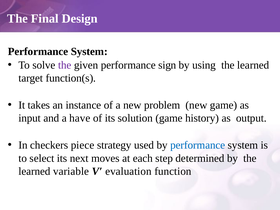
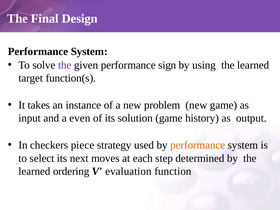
have: have -> even
performance at (198, 145) colour: blue -> orange
variable: variable -> ordering
